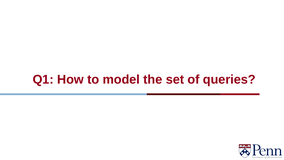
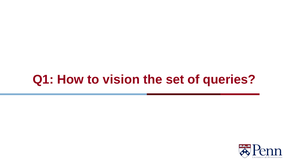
model: model -> vision
